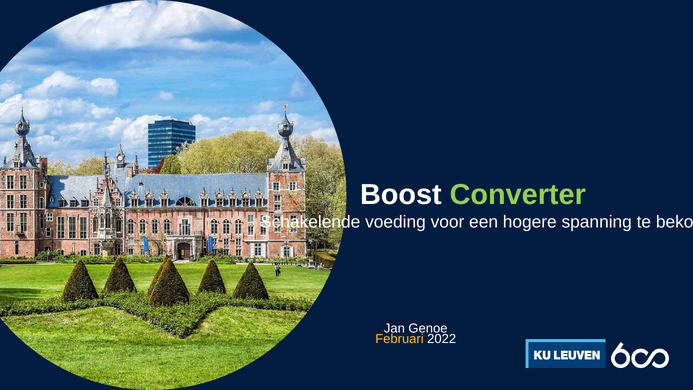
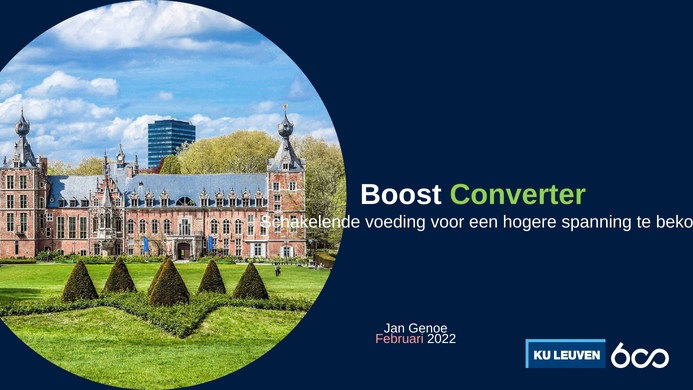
Februari colour: yellow -> pink
